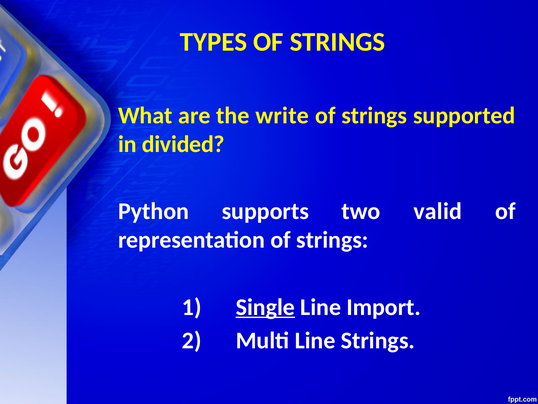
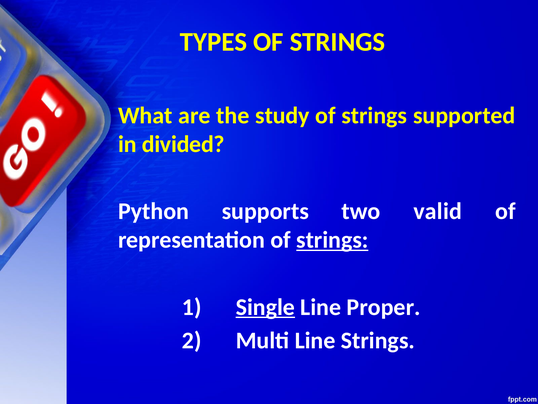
write: write -> study
strings at (332, 240) underline: none -> present
Import: Import -> Proper
